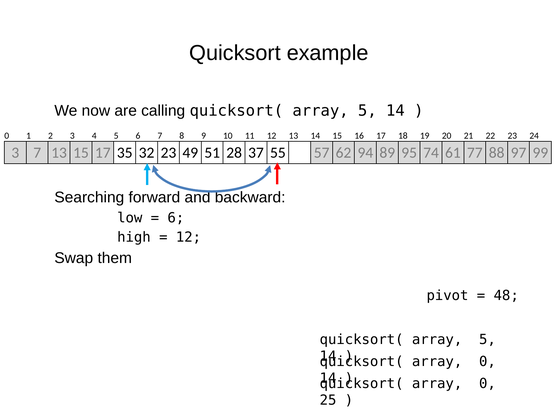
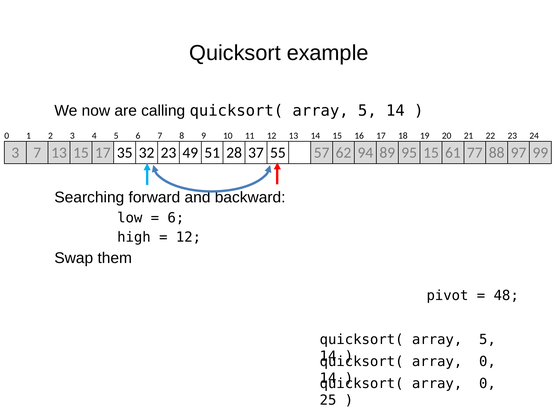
95 74: 74 -> 15
